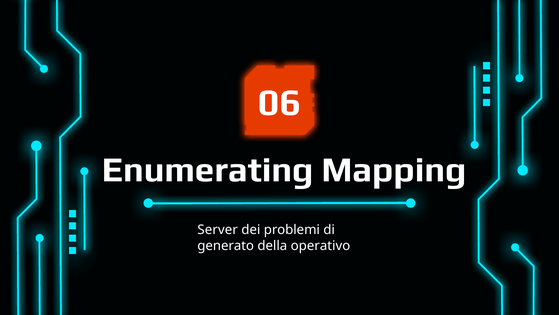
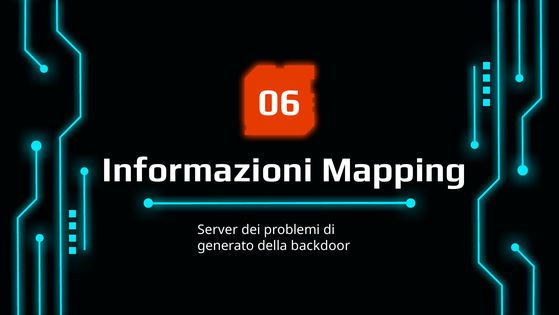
Enumerating: Enumerating -> Informazioni
operativo: operativo -> backdoor
